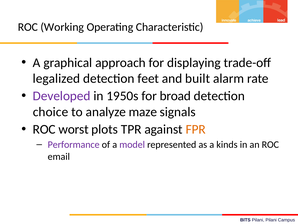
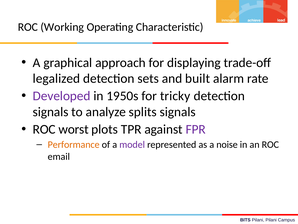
feet: feet -> sets
broad: broad -> tricky
choice at (51, 112): choice -> signals
maze: maze -> splits
FPR colour: orange -> purple
Performance colour: purple -> orange
kinds: kinds -> noise
